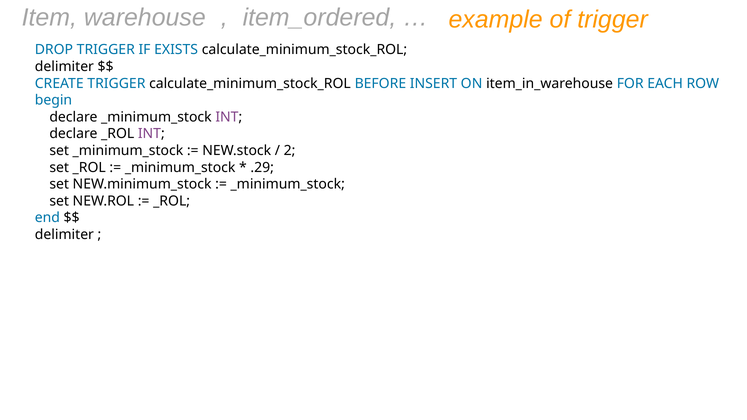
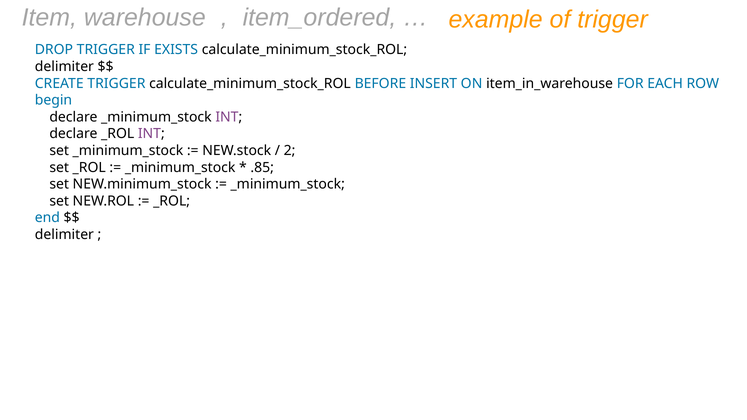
.29: .29 -> .85
